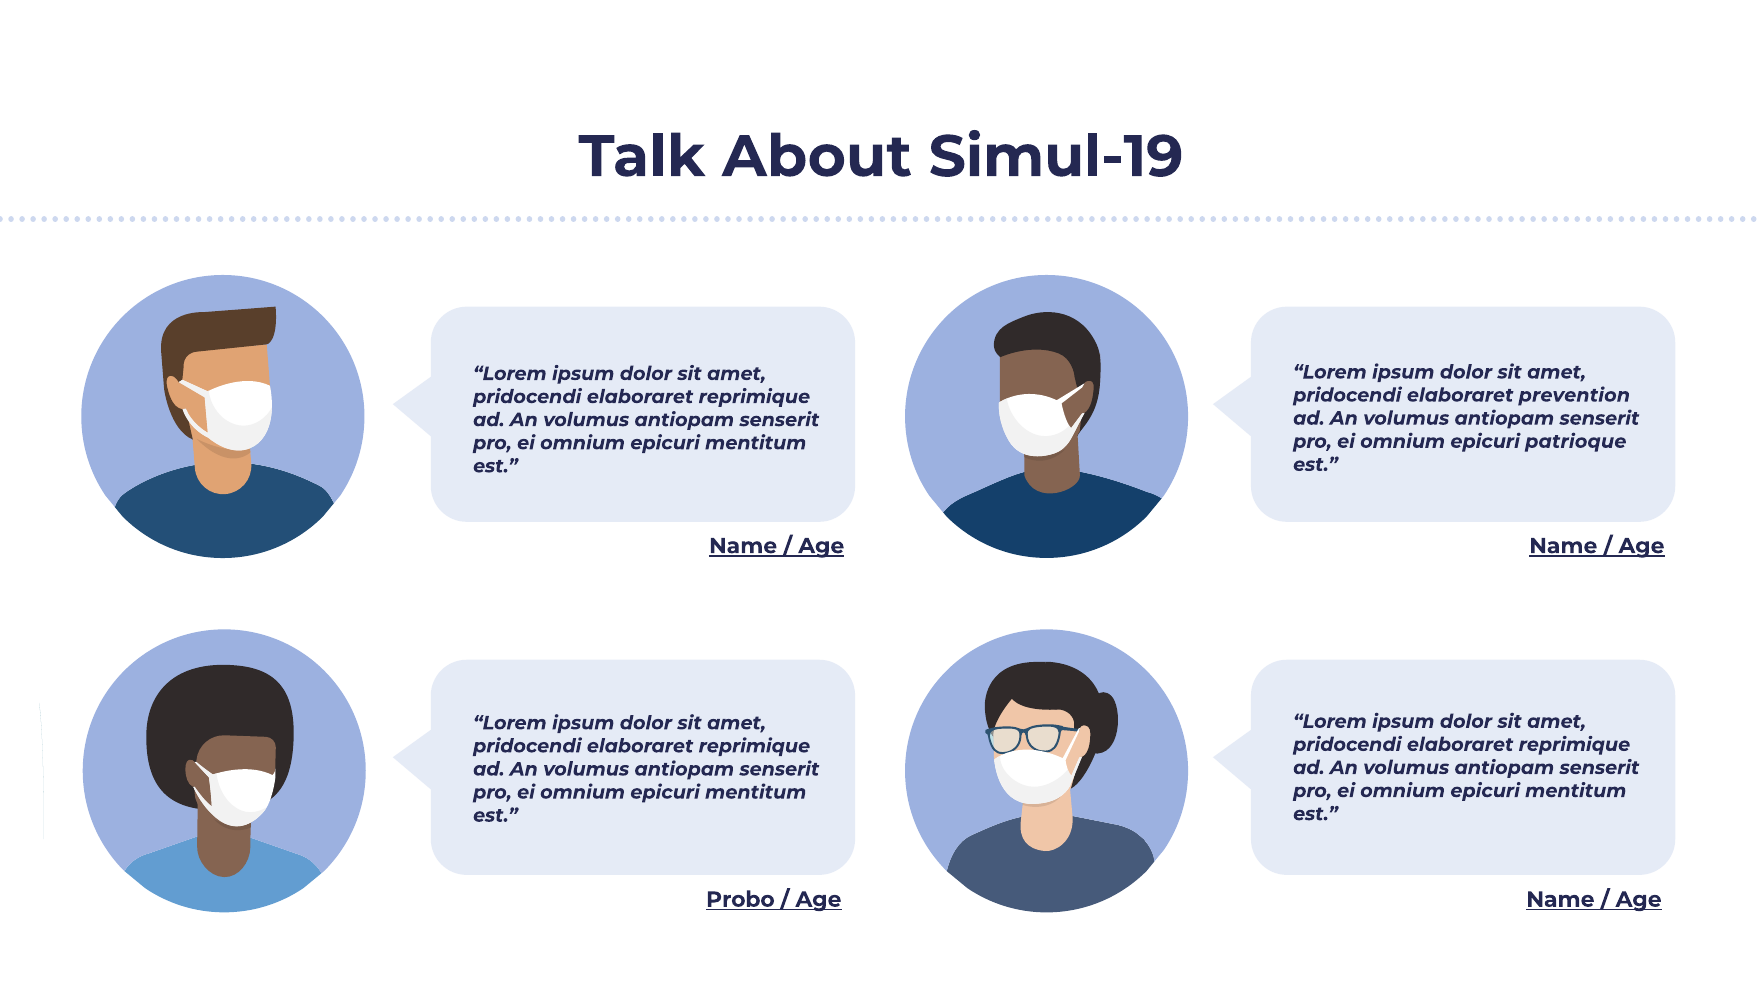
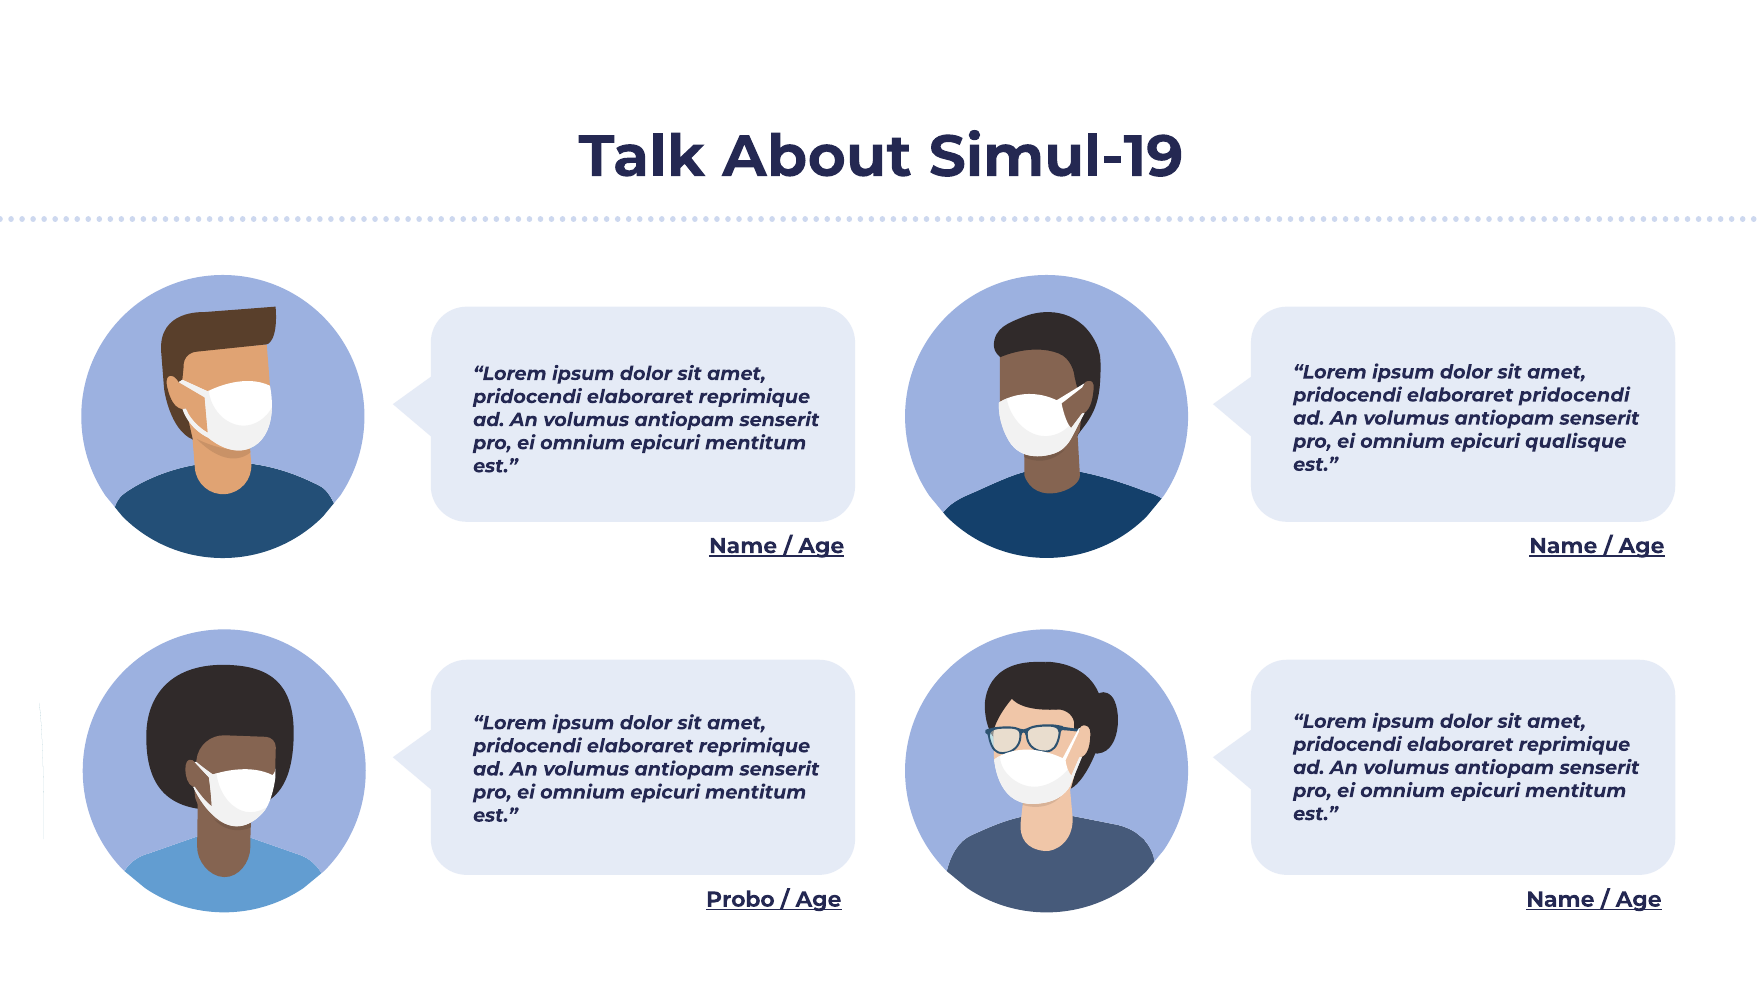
elaboraret prevention: prevention -> pridocendi
patrioque: patrioque -> qualisque
